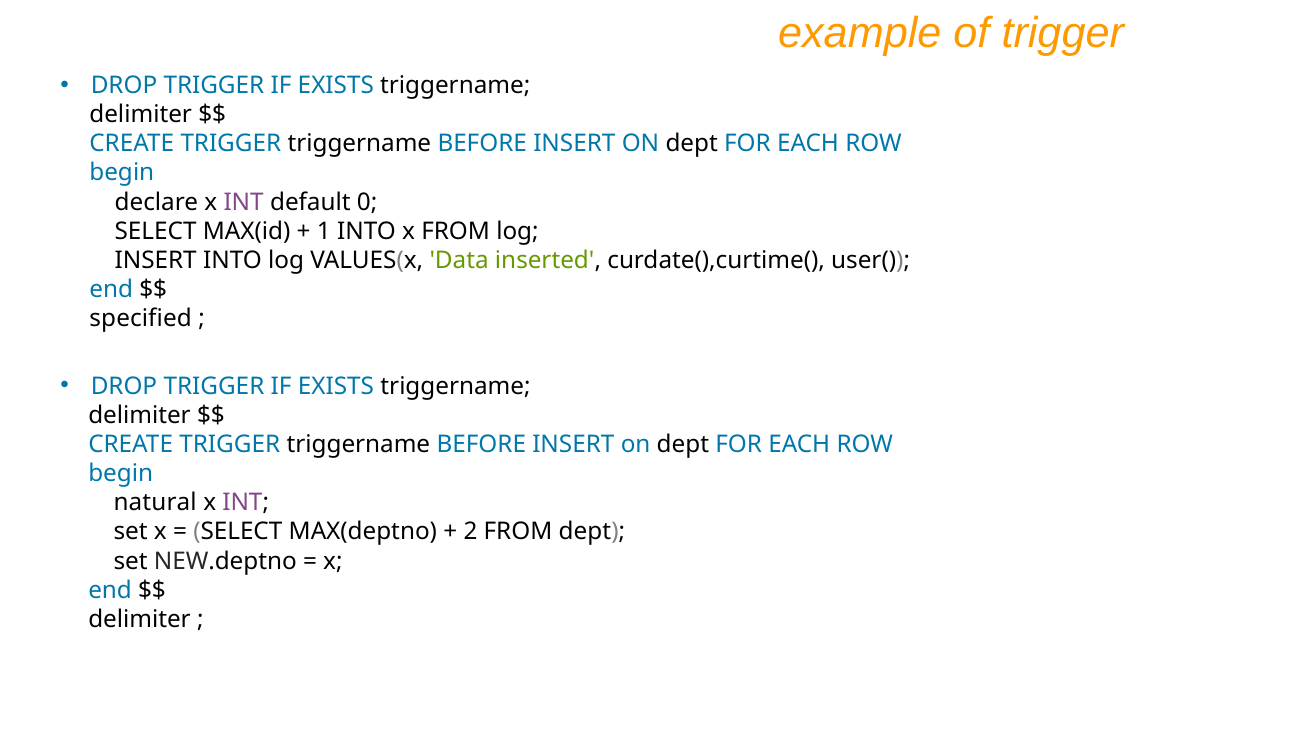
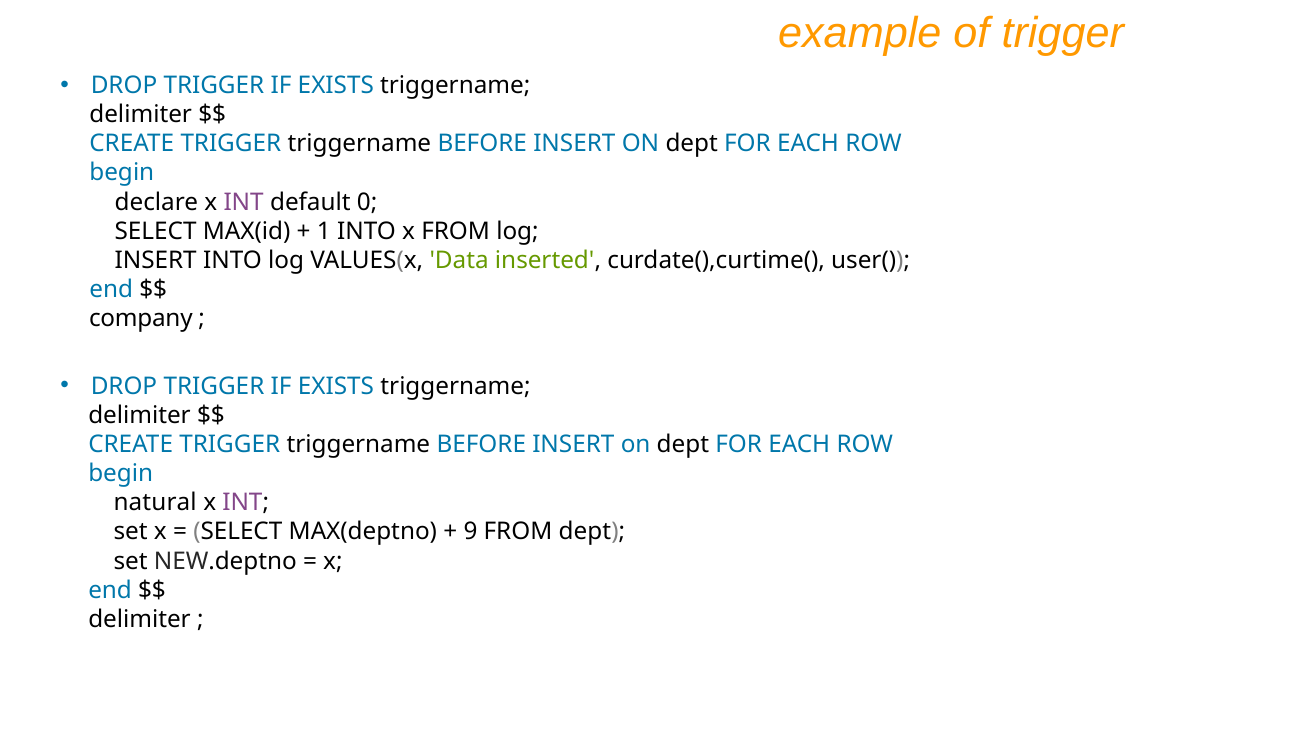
specified: specified -> company
2: 2 -> 9
